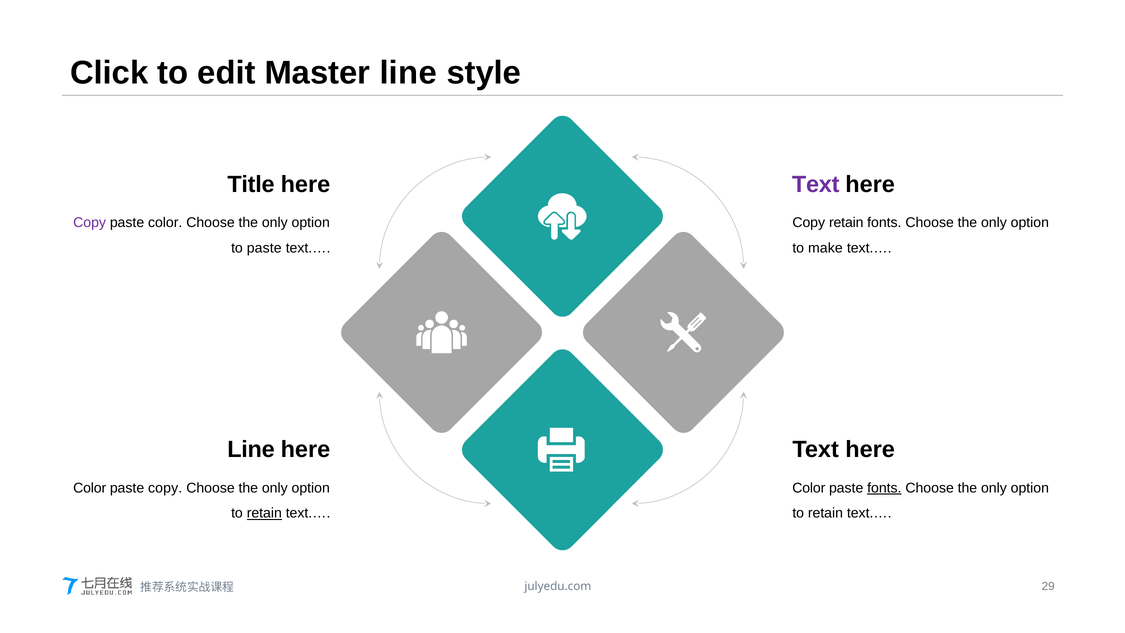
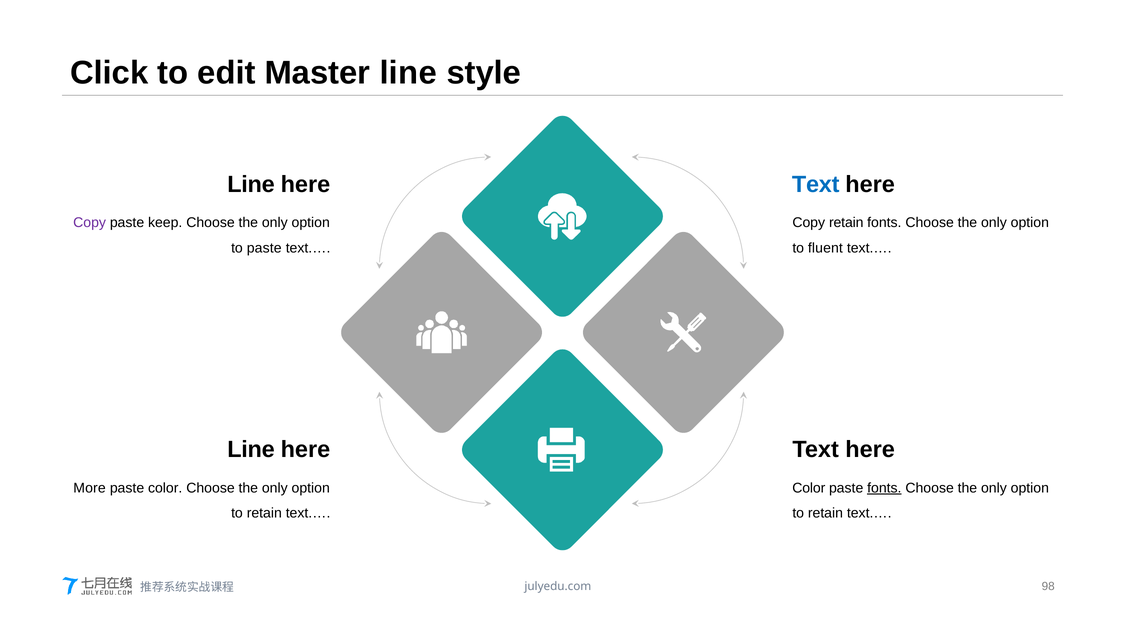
Title at (251, 184): Title -> Line
Text at (816, 184) colour: purple -> blue
paste color: color -> keep
make: make -> fluent
Color at (90, 488): Color -> More
paste copy: copy -> color
retain at (264, 513) underline: present -> none
29: 29 -> 98
